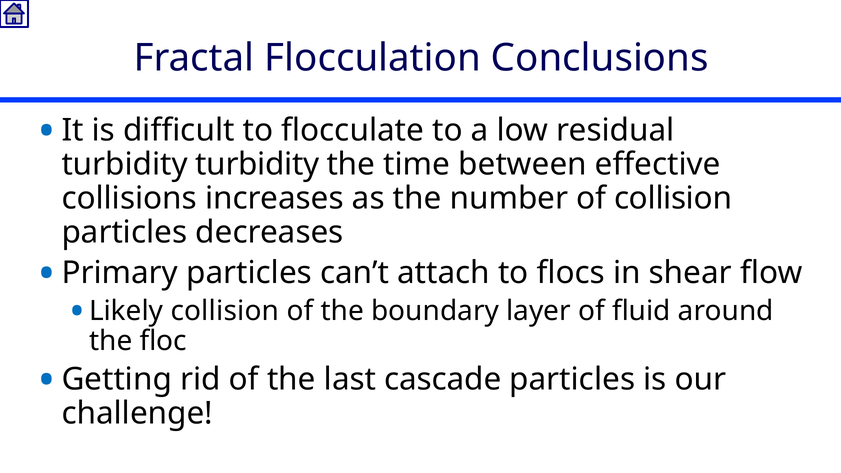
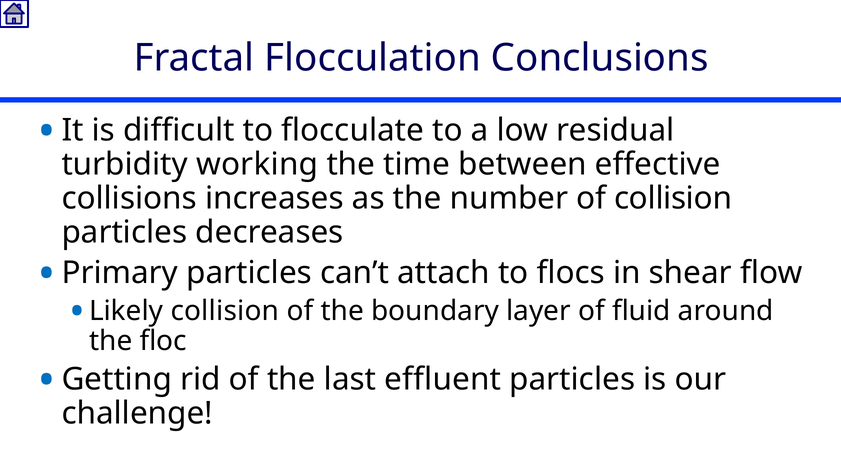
turbidity turbidity: turbidity -> working
cascade: cascade -> effluent
